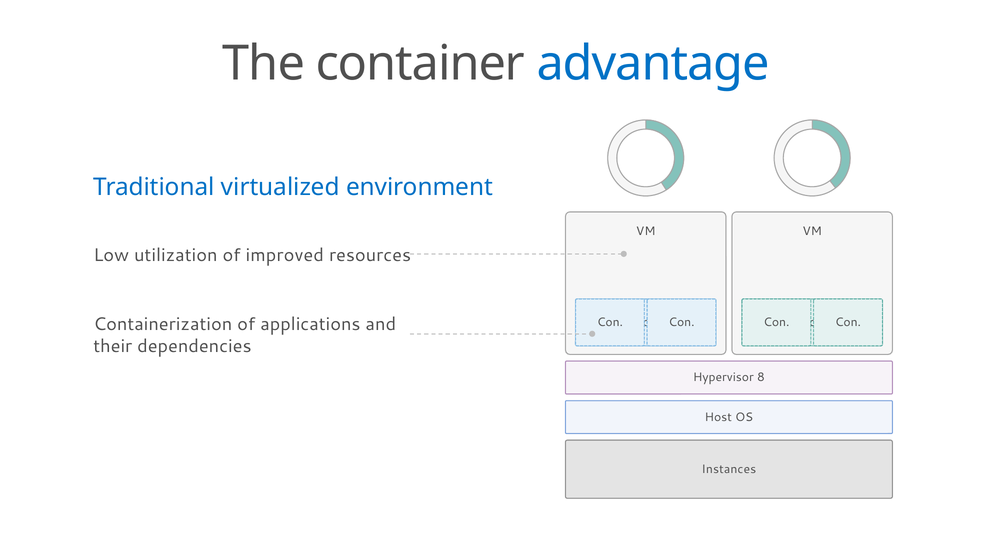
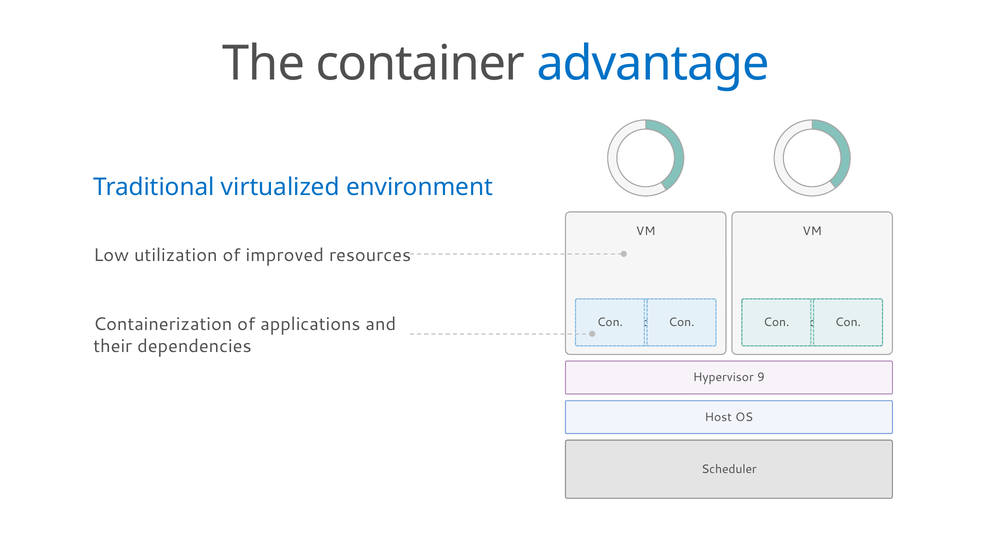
8: 8 -> 9
Instances: Instances -> Scheduler
